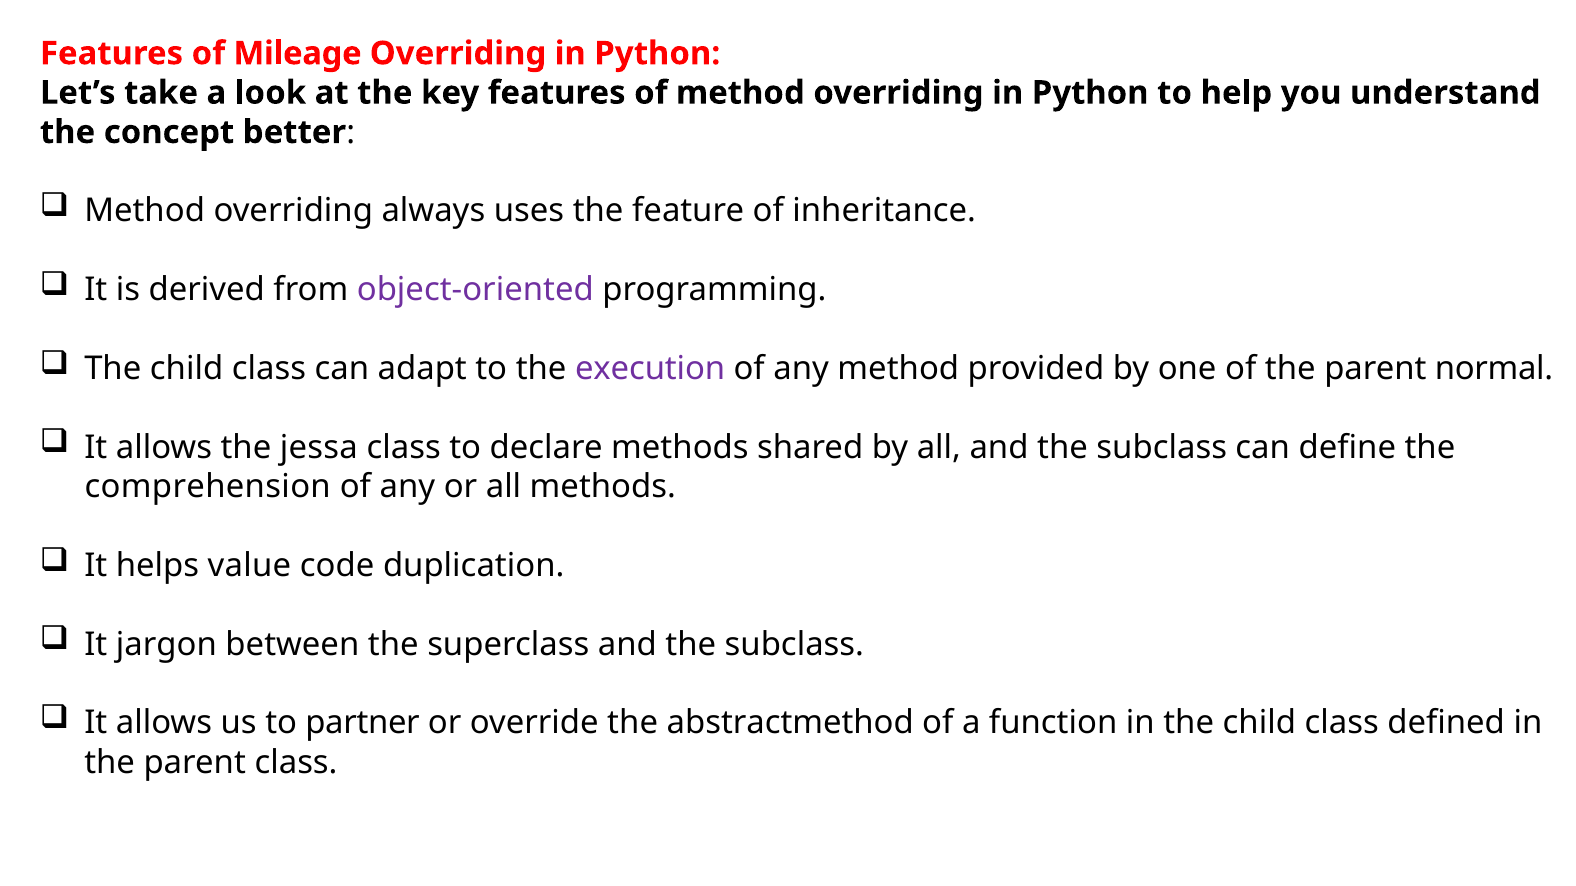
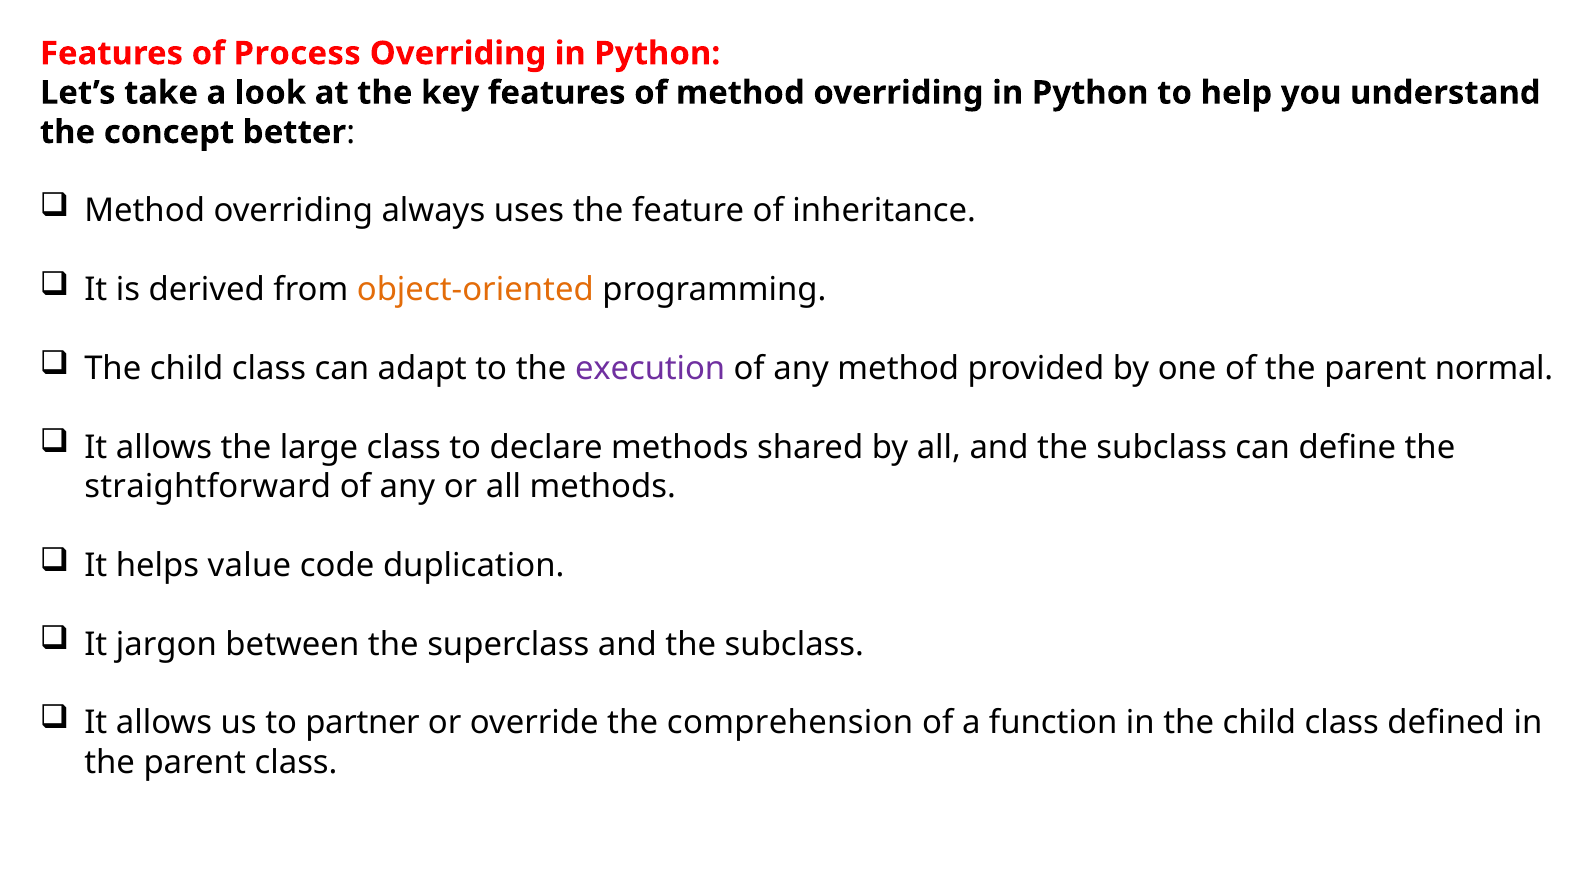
Mileage: Mileage -> Process
object-oriented colour: purple -> orange
jessa: jessa -> large
comprehension: comprehension -> straightforward
abstractmethod: abstractmethod -> comprehension
